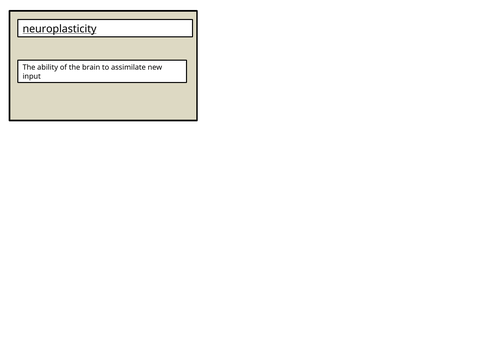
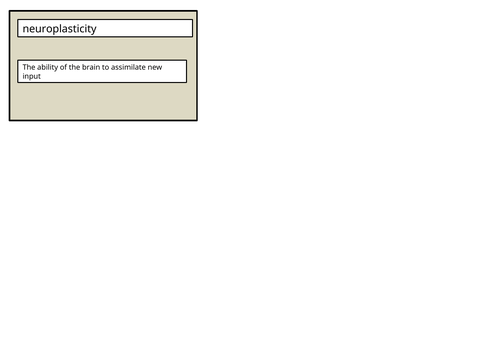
neuroplasticity underline: present -> none
